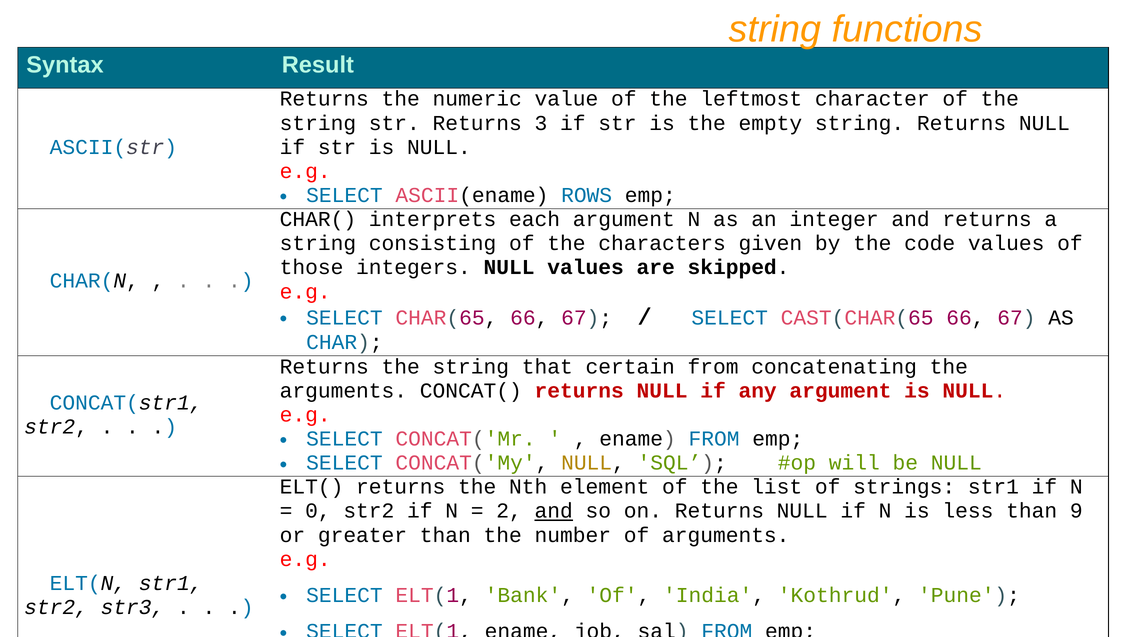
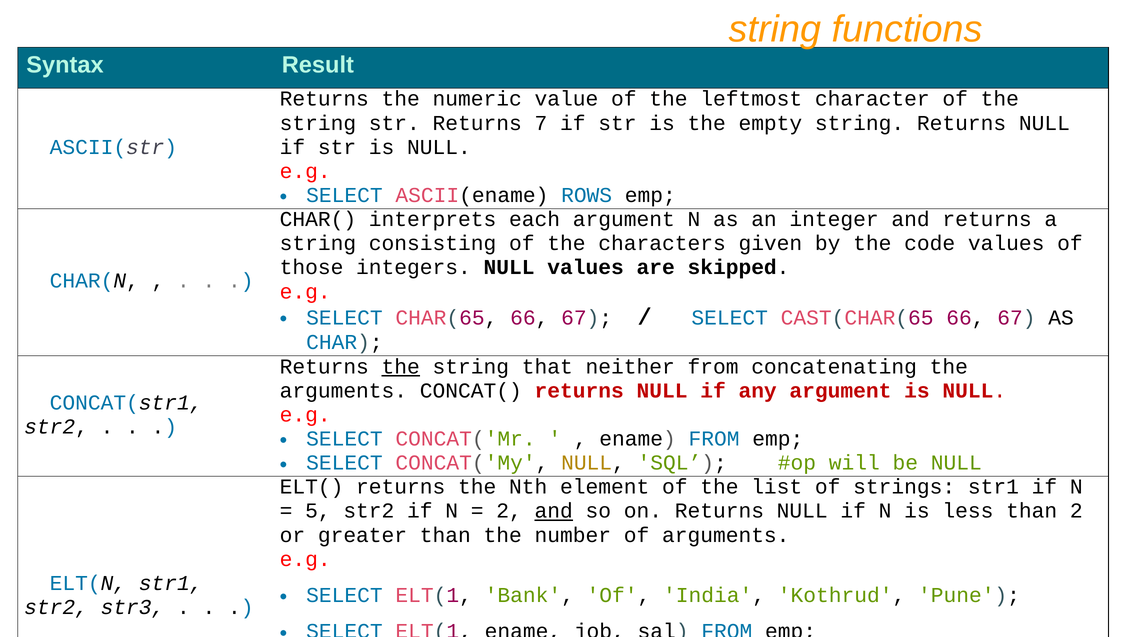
3: 3 -> 7
the at (401, 367) underline: none -> present
certain: certain -> neither
0: 0 -> 5
than 9: 9 -> 2
